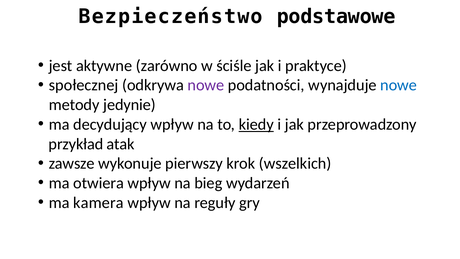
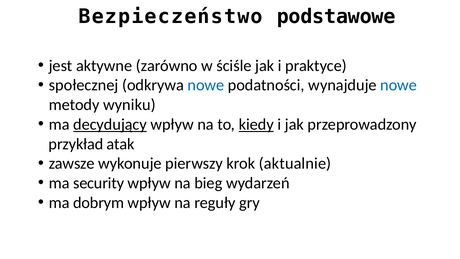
nowe at (206, 85) colour: purple -> blue
jedynie: jedynie -> wyniku
decydujący underline: none -> present
wszelkich: wszelkich -> aktualnie
otwiera: otwiera -> security
kamera: kamera -> dobrym
